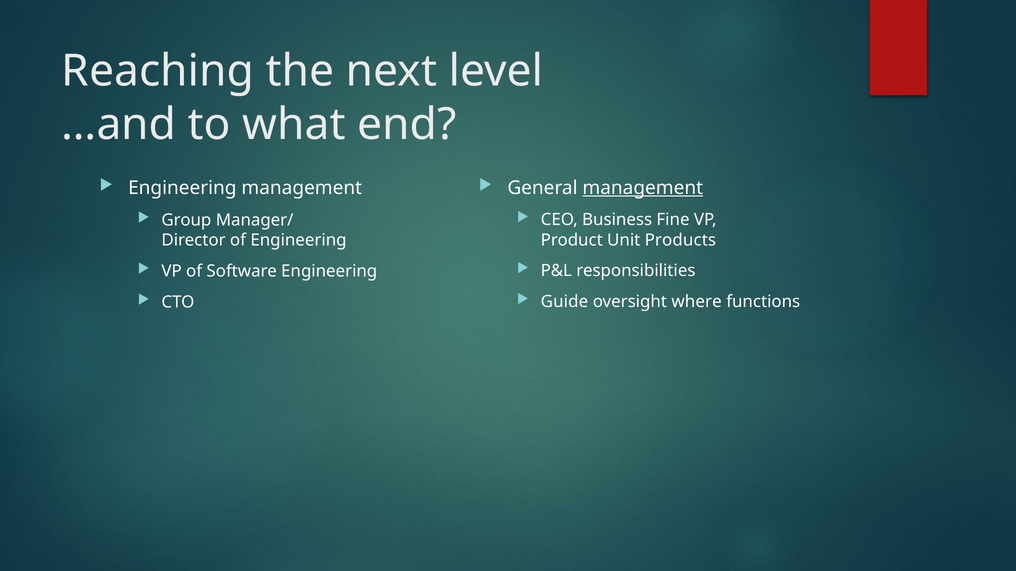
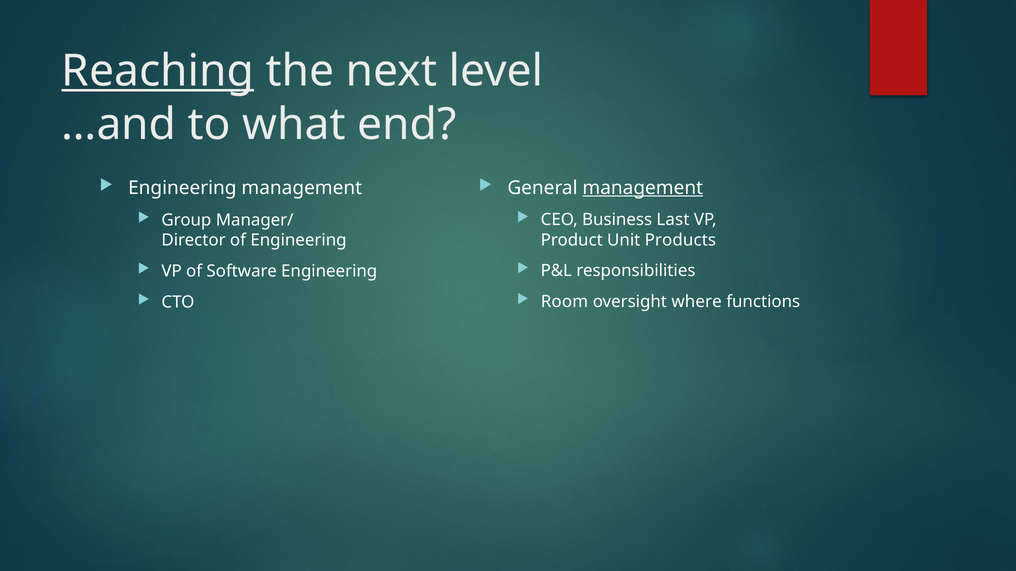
Reaching underline: none -> present
Fine: Fine -> Last
Guide: Guide -> Room
